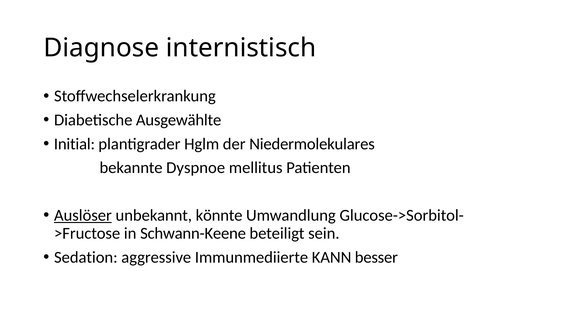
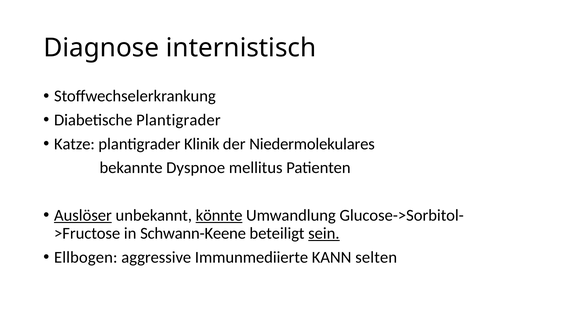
Diabetische Ausgewählte: Ausgewählte -> Plantigrader
Initial: Initial -> Katze
Hglm: Hglm -> Klinik
könnte underline: none -> present
sein underline: none -> present
Sedation: Sedation -> Ellbogen
besser: besser -> selten
